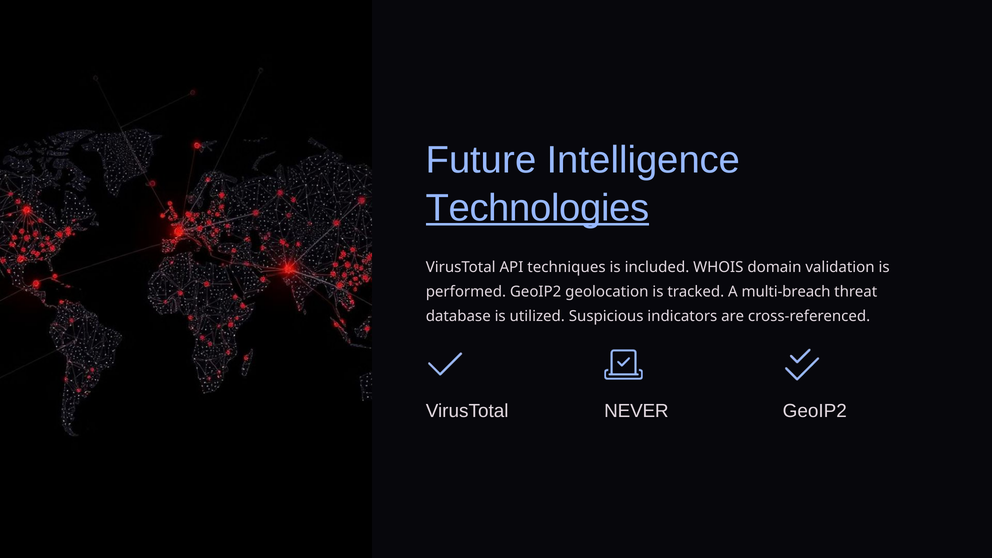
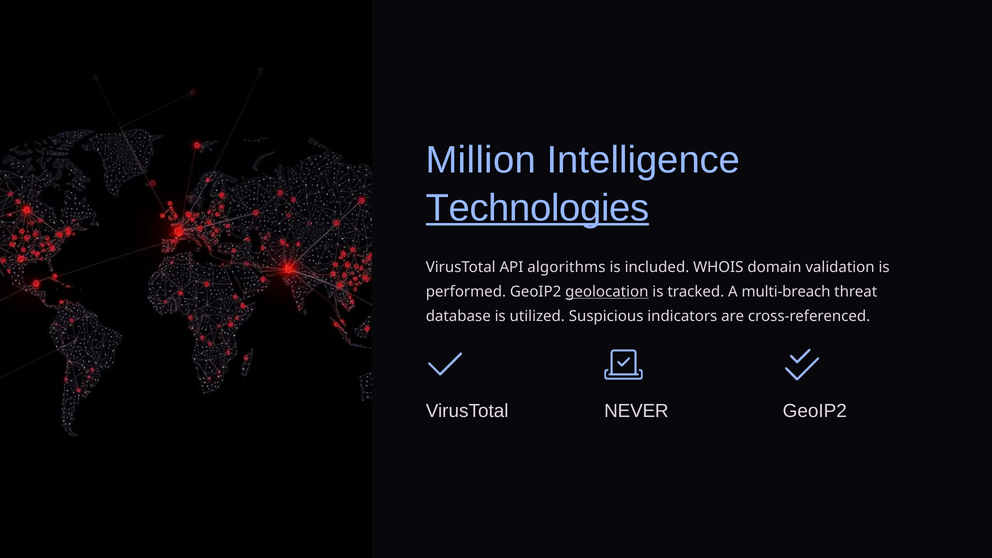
Future: Future -> Million
techniques: techniques -> algorithms
geolocation underline: none -> present
